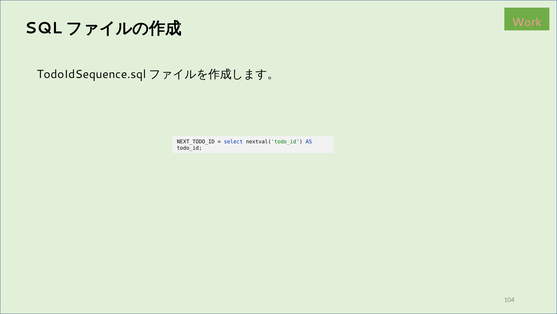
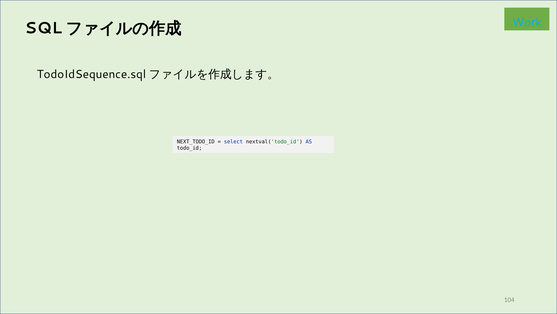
Work colour: pink -> light blue
